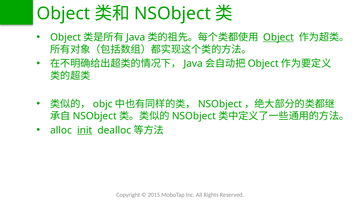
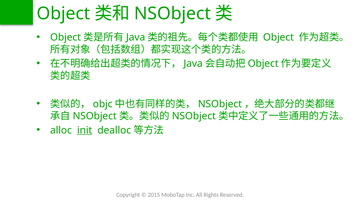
Object at (278, 37) underline: present -> none
